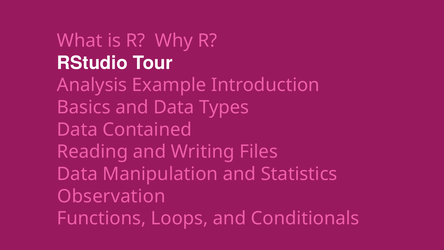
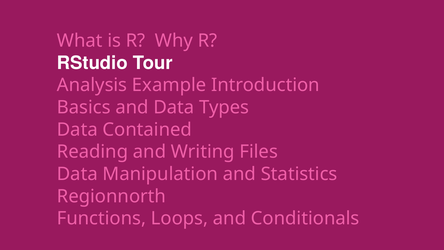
Observation: Observation -> Regionnorth
